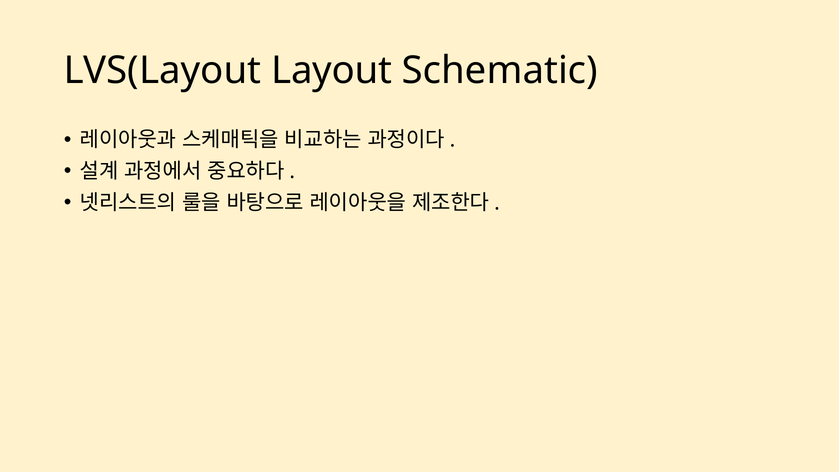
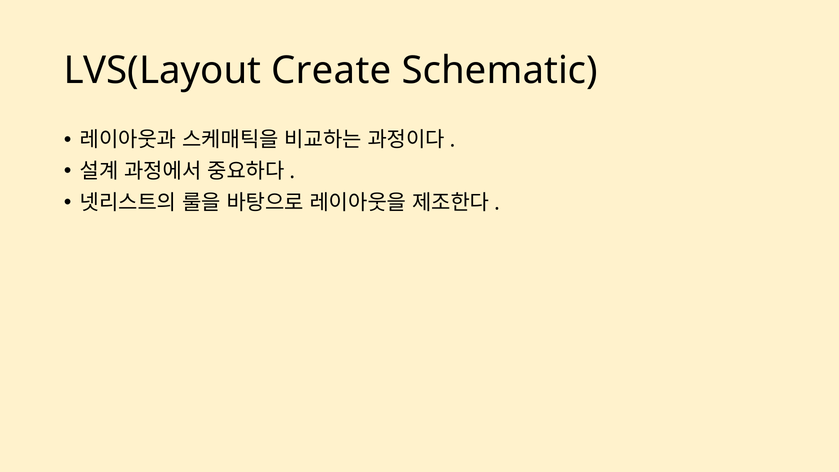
Layout: Layout -> Create
